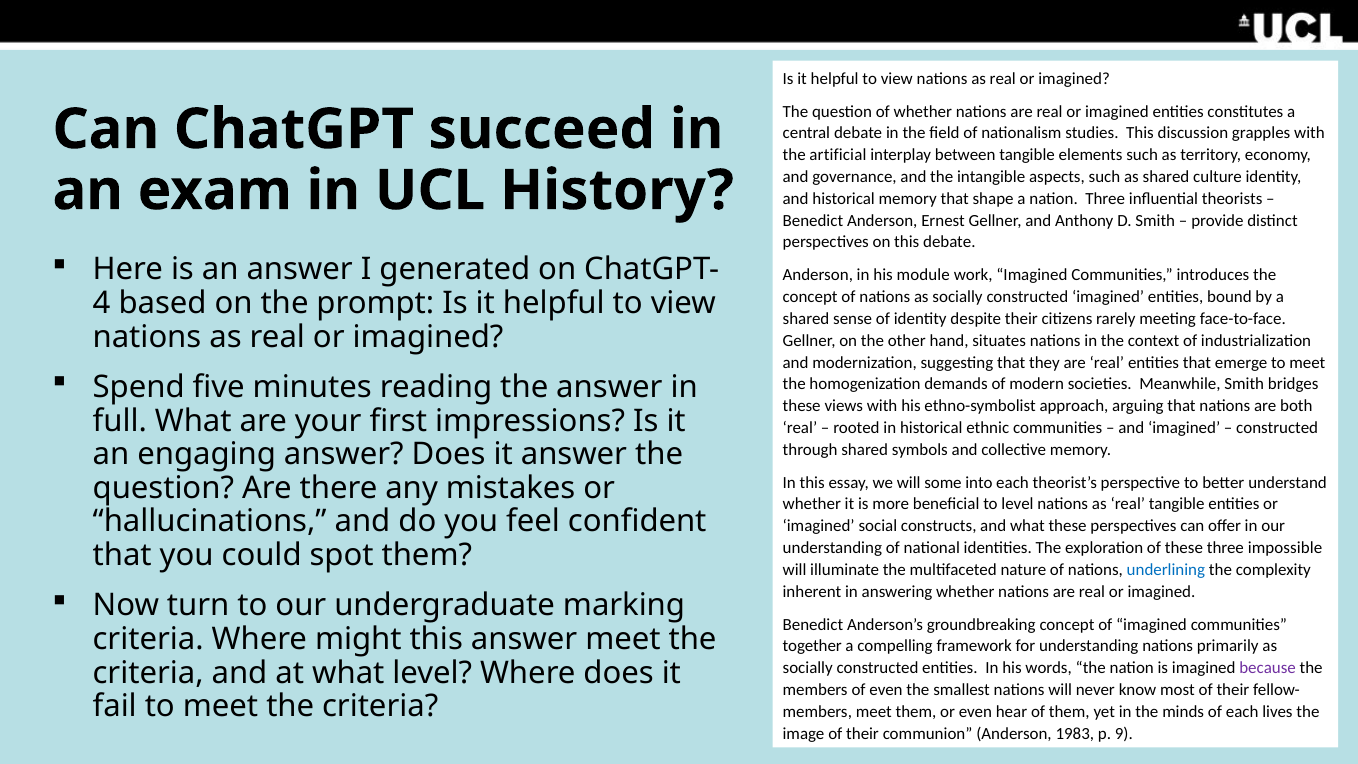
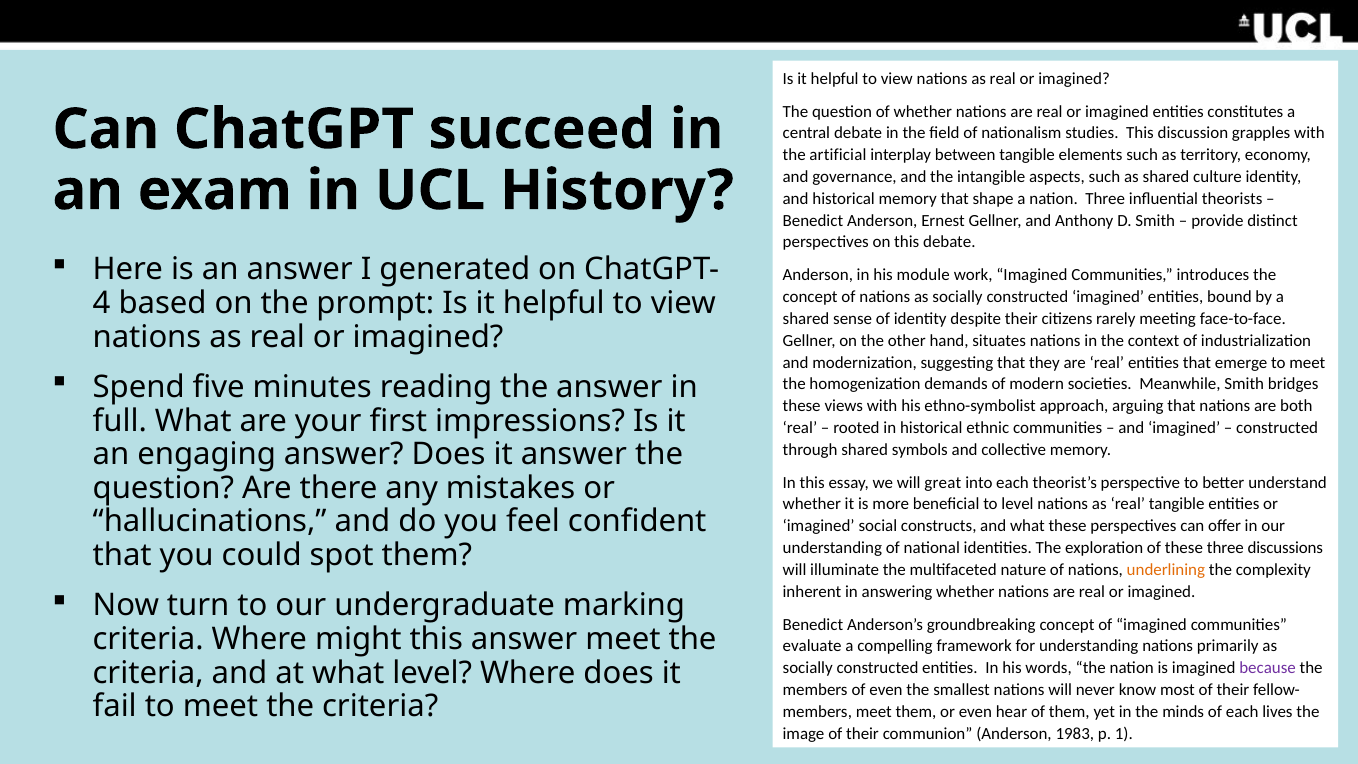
some: some -> great
impossible: impossible -> discussions
underlining colour: blue -> orange
together: together -> evaluate
9: 9 -> 1
